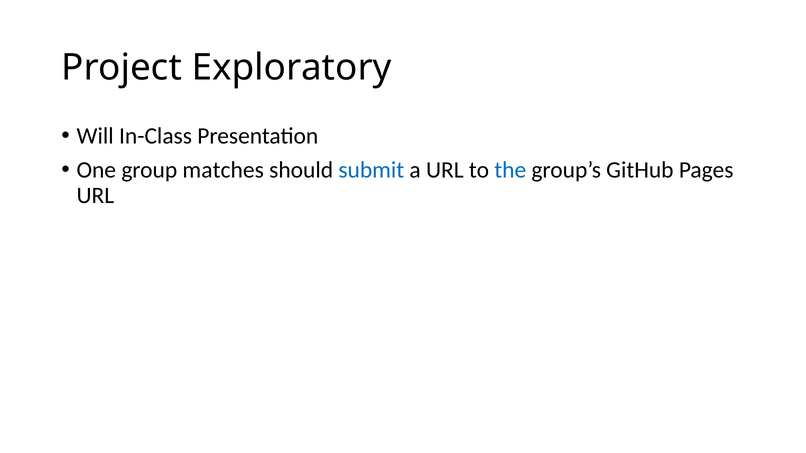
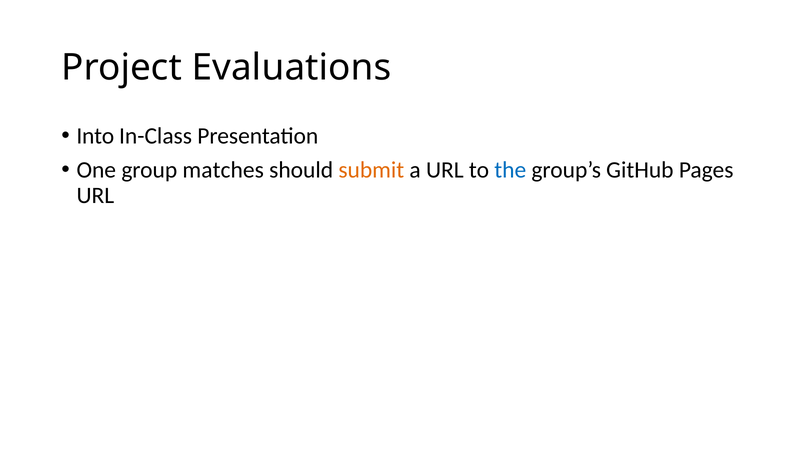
Exploratory: Exploratory -> Evaluations
Will: Will -> Into
submit colour: blue -> orange
